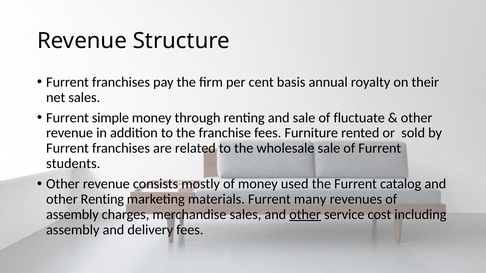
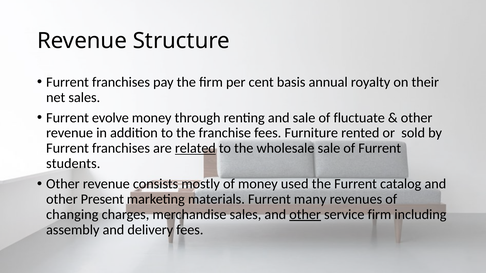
simple: simple -> evolve
related underline: none -> present
other Renting: Renting -> Present
assembly at (72, 215): assembly -> changing
service cost: cost -> firm
